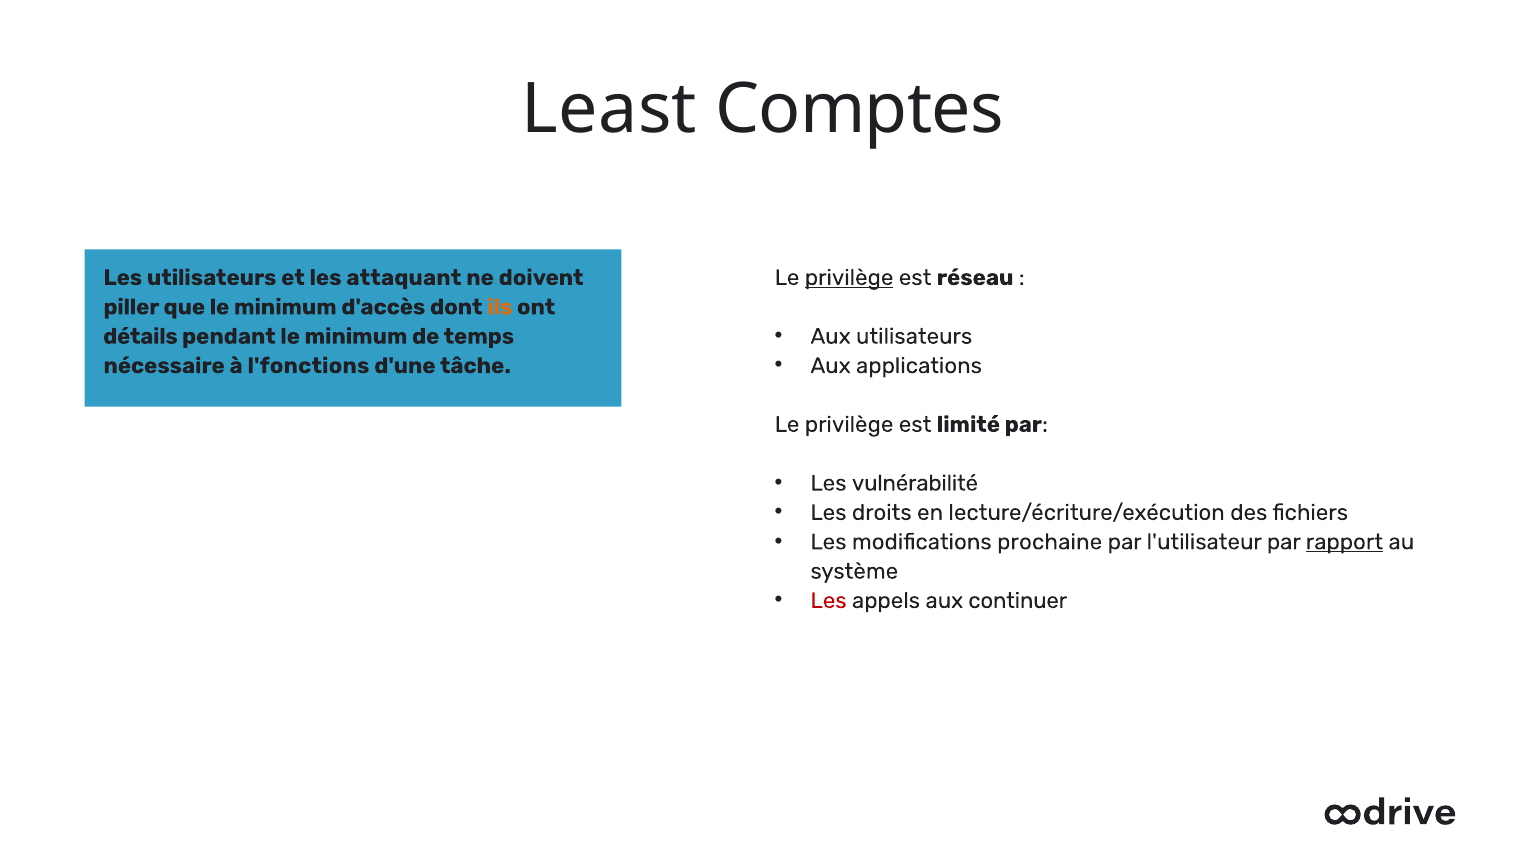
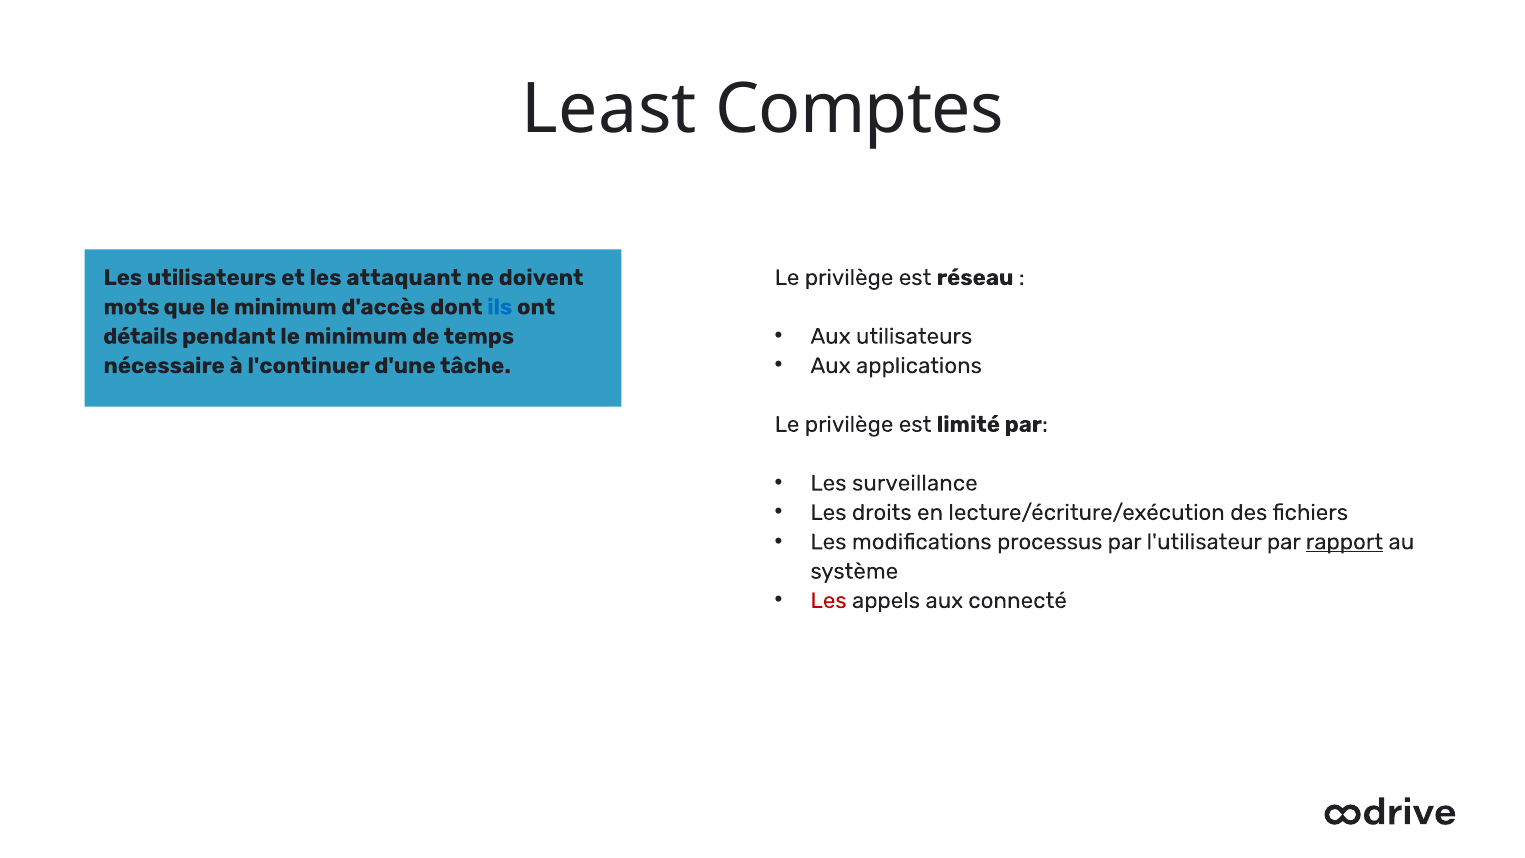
privilège at (849, 278) underline: present -> none
piller: piller -> mots
ils colour: orange -> blue
l'fonctions: l'fonctions -> l'continuer
vulnérabilité: vulnérabilité -> surveillance
prochaine: prochaine -> processus
continuer: continuer -> connecté
